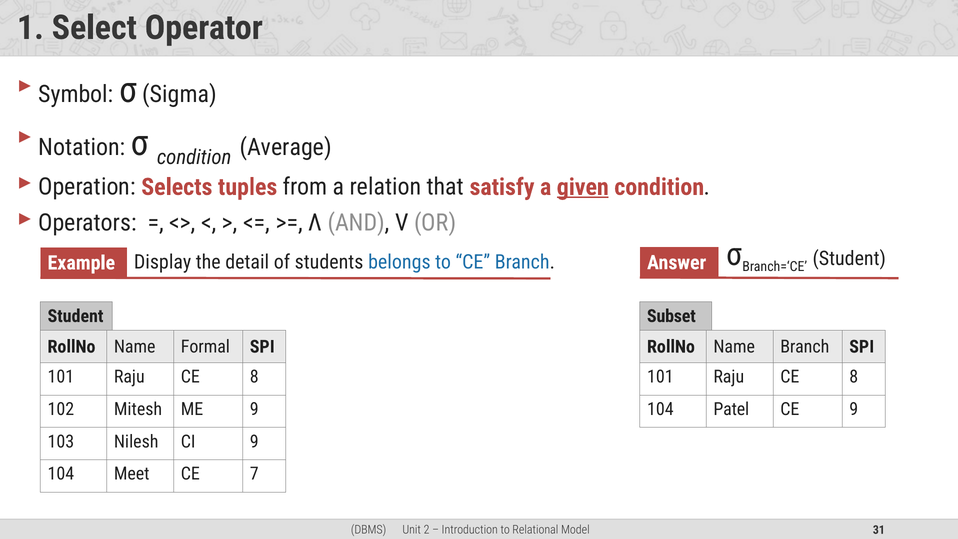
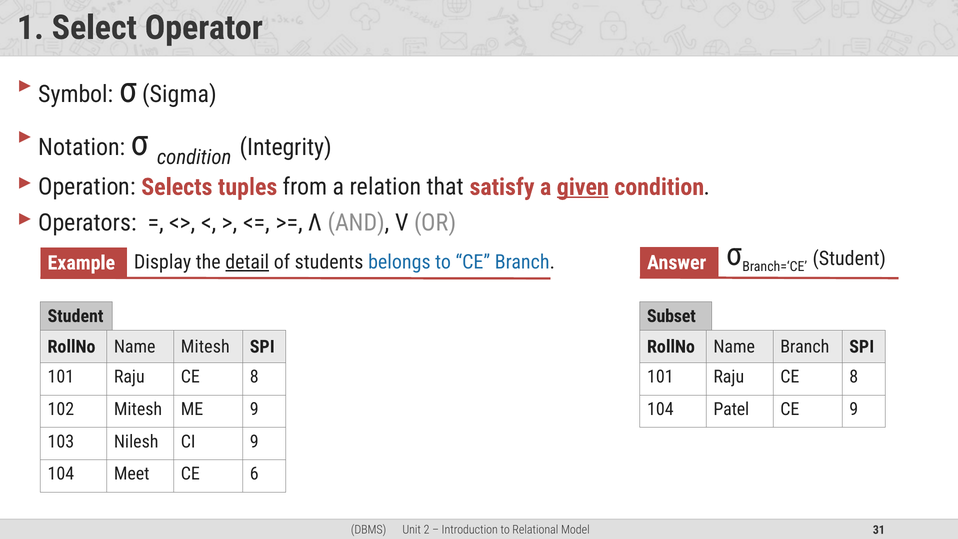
Average: Average -> Integrity
detail underline: none -> present
Name Formal: Formal -> Mitesh
7: 7 -> 6
